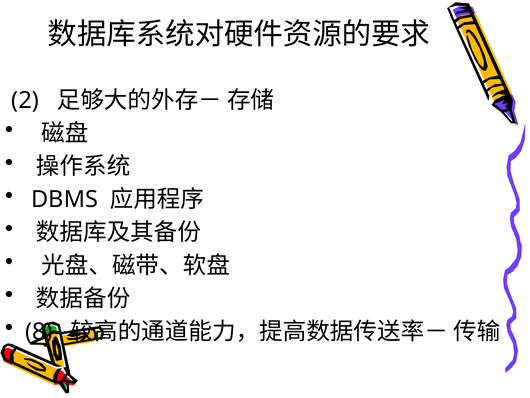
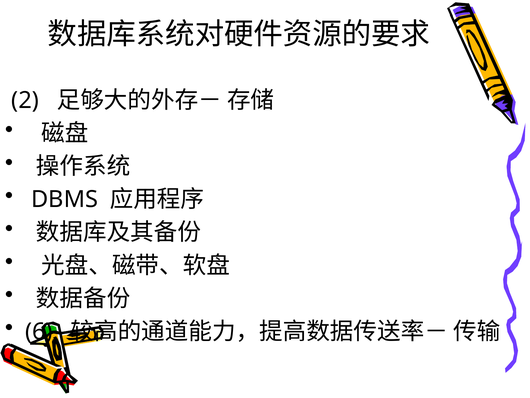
8: 8 -> 6
